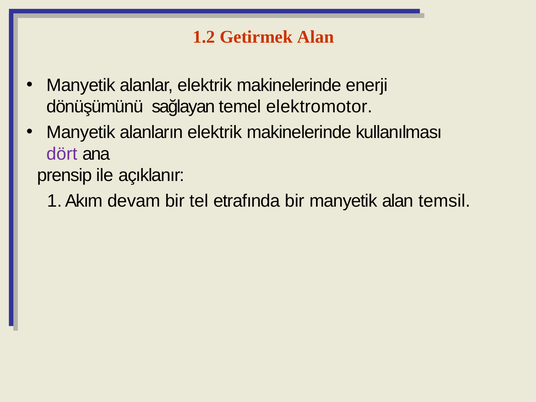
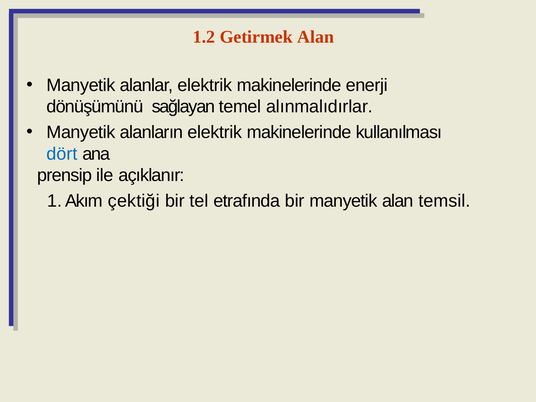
elektromotor: elektromotor -> alınmalıdırlar
dört colour: purple -> blue
devam: devam -> çektiği
